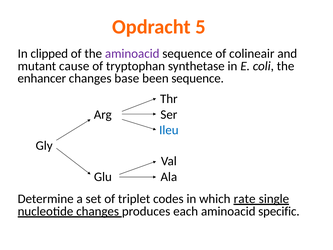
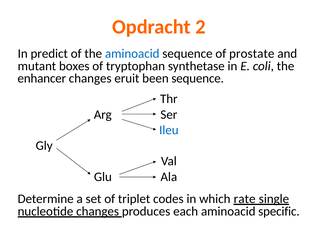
5: 5 -> 2
clipped: clipped -> predict
aminoacid at (132, 53) colour: purple -> blue
colineair: colineair -> prostate
cause: cause -> boxes
base: base -> eruit
